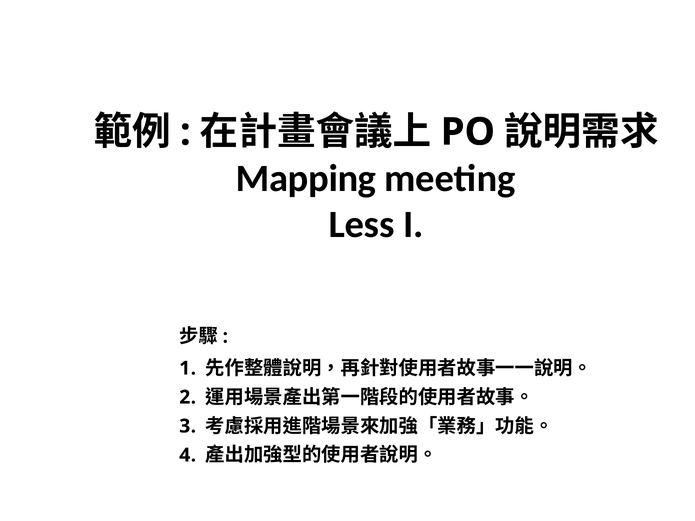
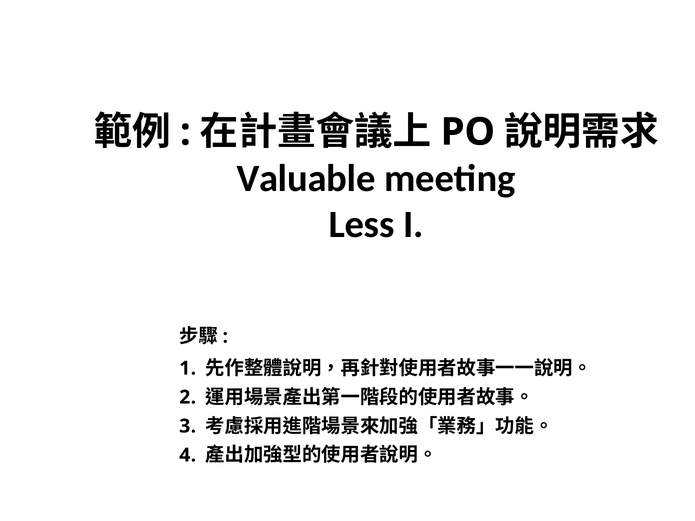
Mapping: Mapping -> Valuable
